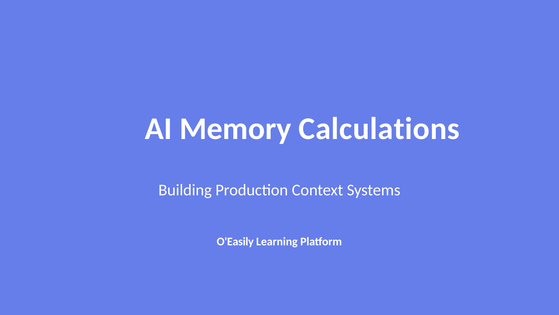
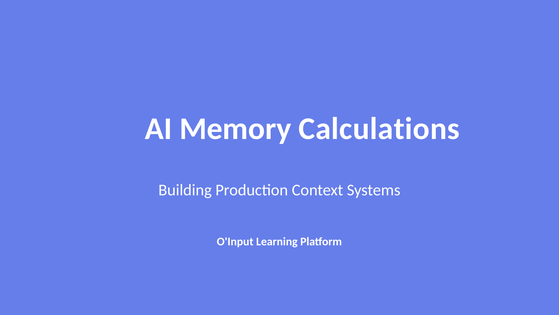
O'Easily: O'Easily -> O'Input
